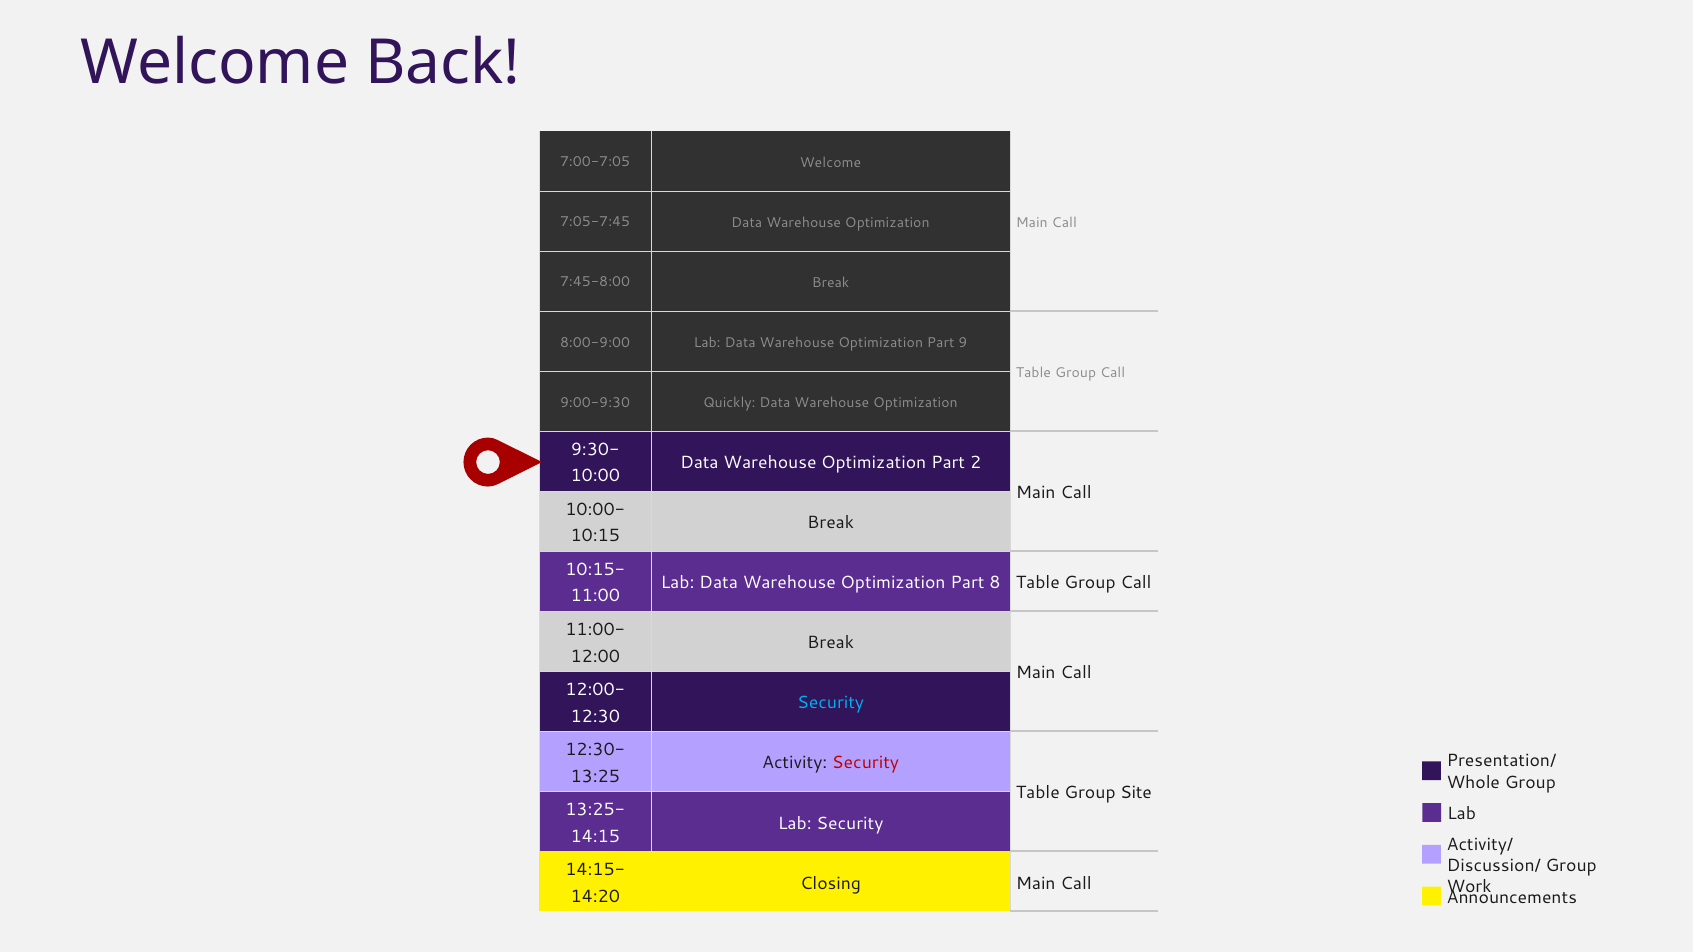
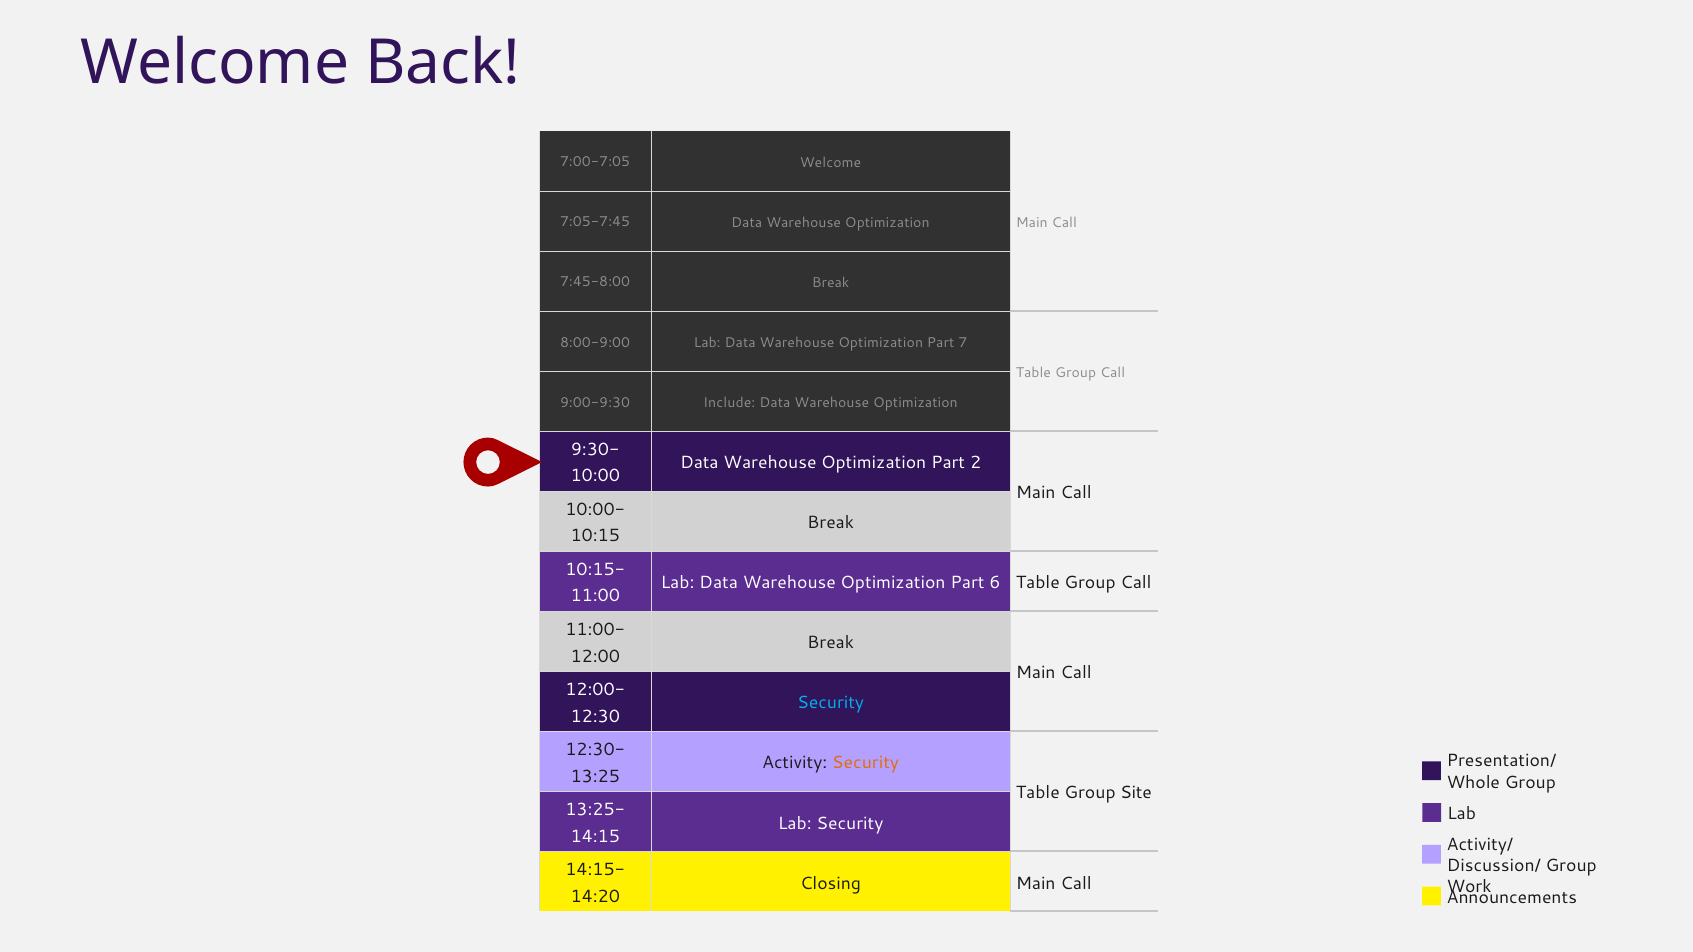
9: 9 -> 7
Quickly: Quickly -> Include
8: 8 -> 6
Security at (866, 763) colour: red -> orange
